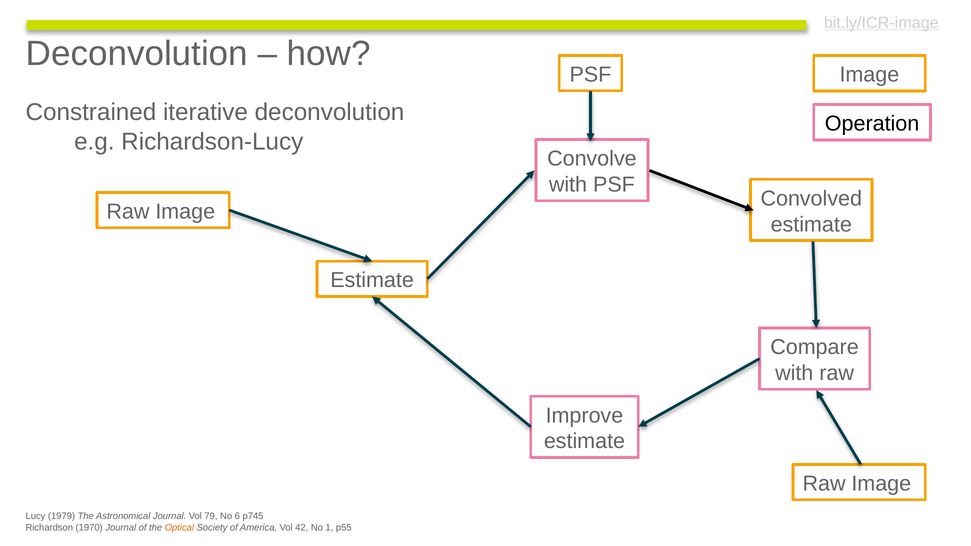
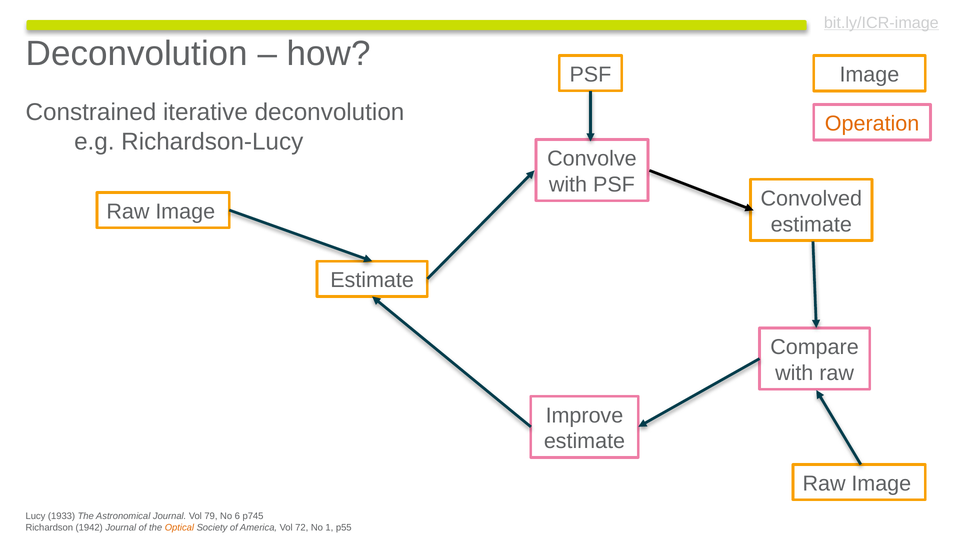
Operation colour: black -> orange
1979: 1979 -> 1933
1970: 1970 -> 1942
42: 42 -> 72
